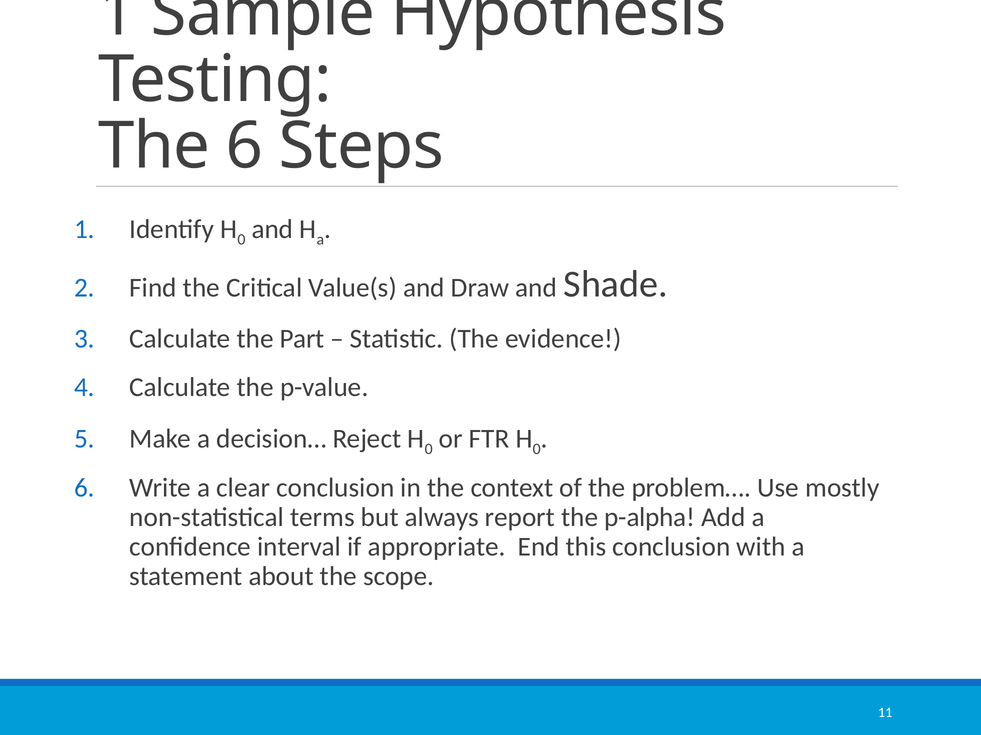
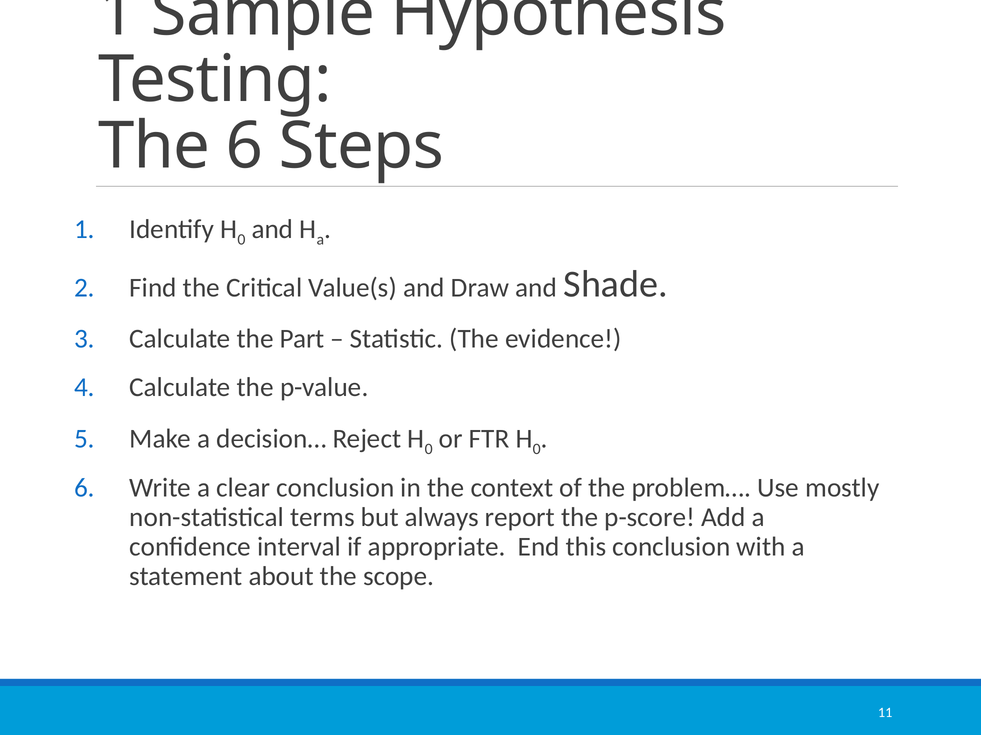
p-alpha: p-alpha -> p-score
